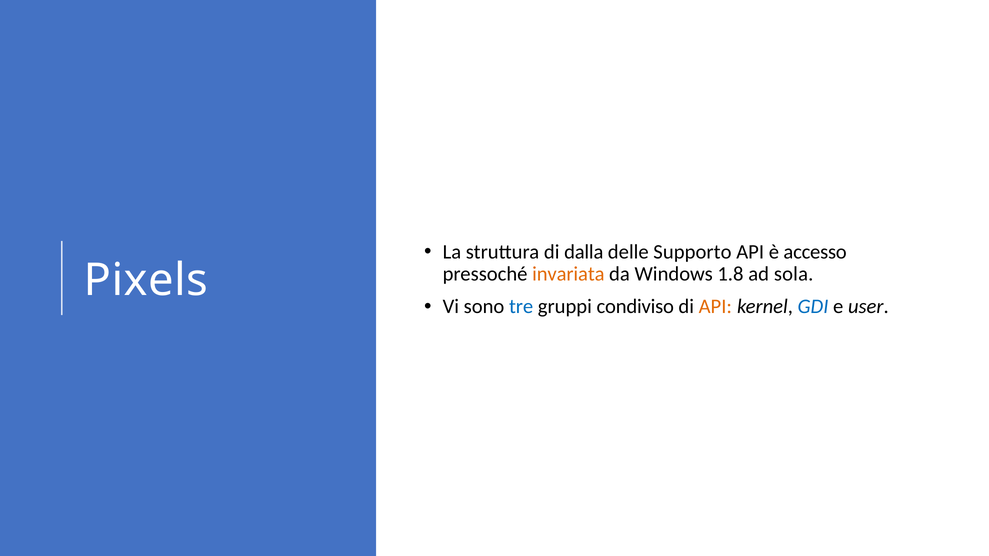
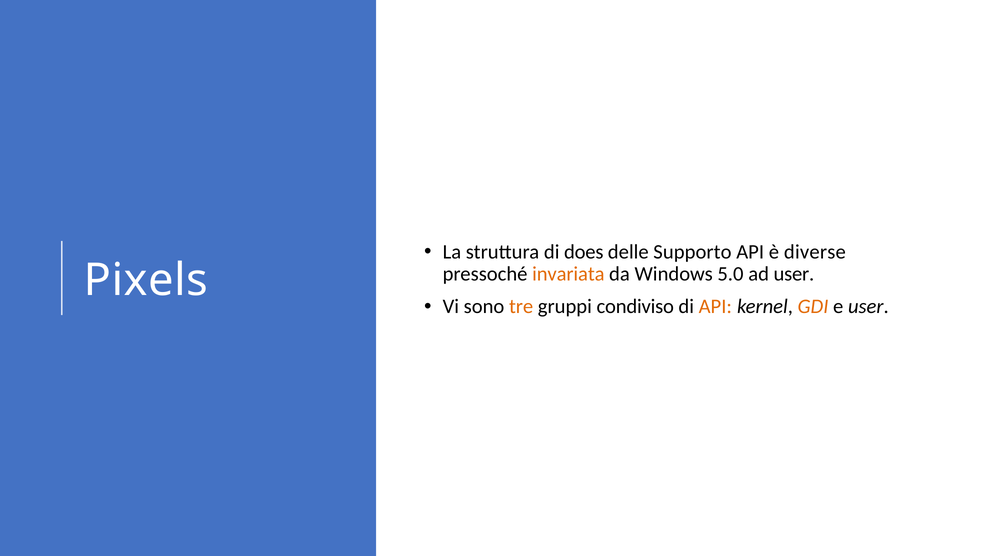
dalla: dalla -> does
accesso: accesso -> diverse
1.8: 1.8 -> 5.0
ad sola: sola -> user
tre colour: blue -> orange
GDI colour: blue -> orange
